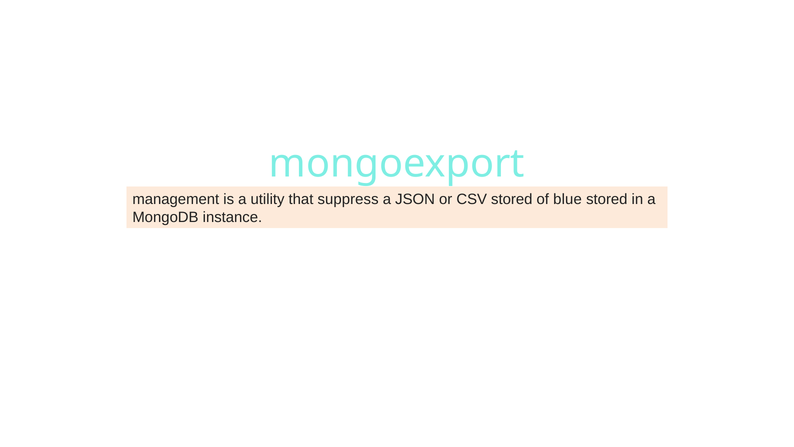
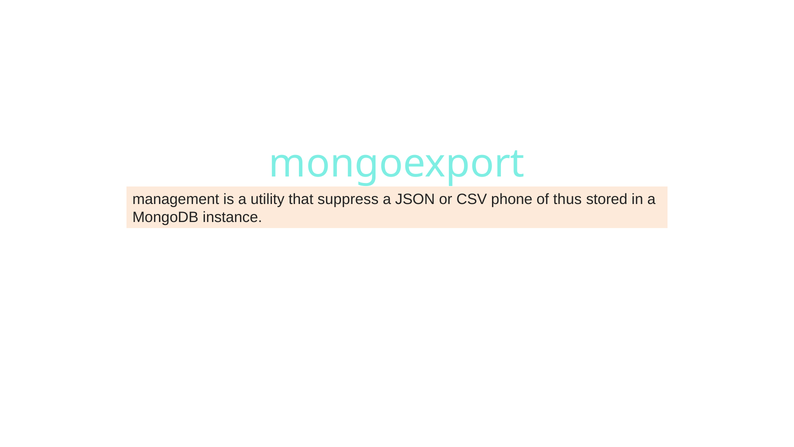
CSV stored: stored -> phone
blue: blue -> thus
